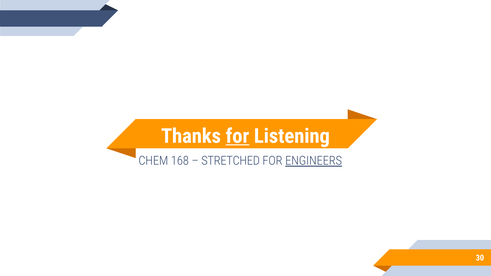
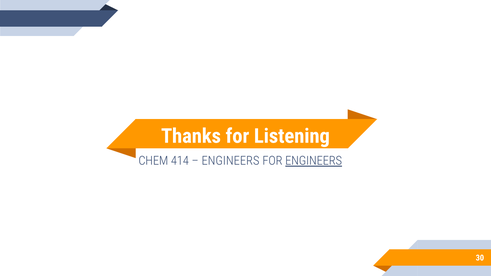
for at (237, 136) underline: present -> none
168: 168 -> 414
STRETCHED at (231, 161): STRETCHED -> ENGINEERS
